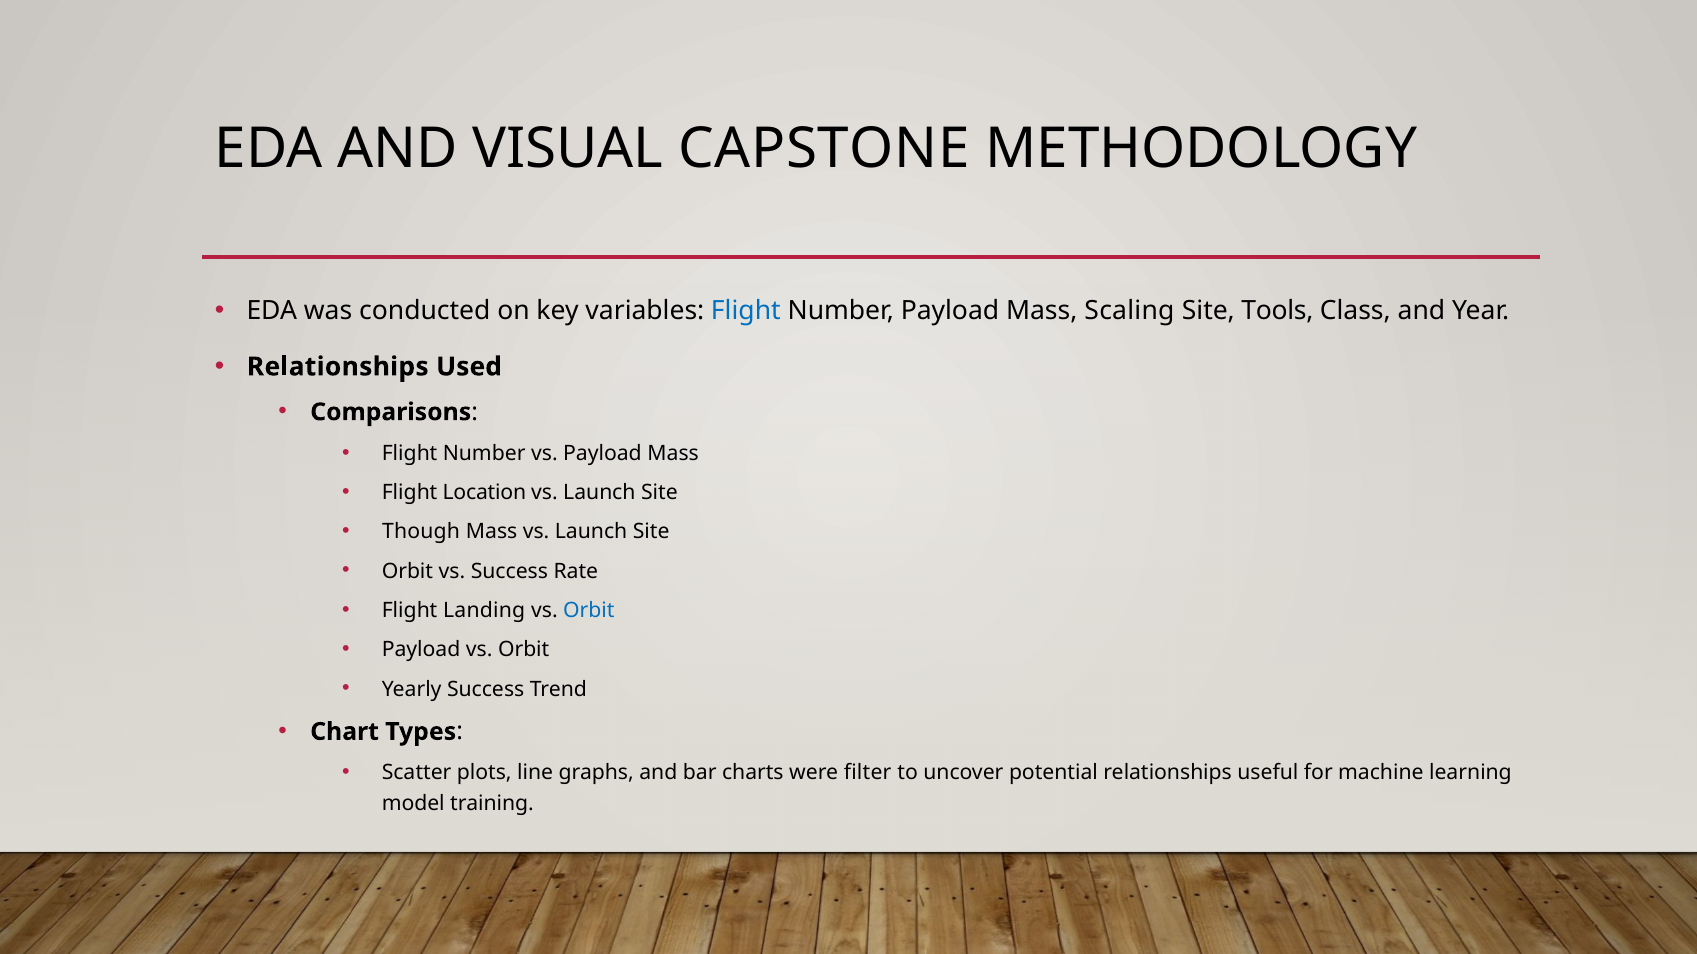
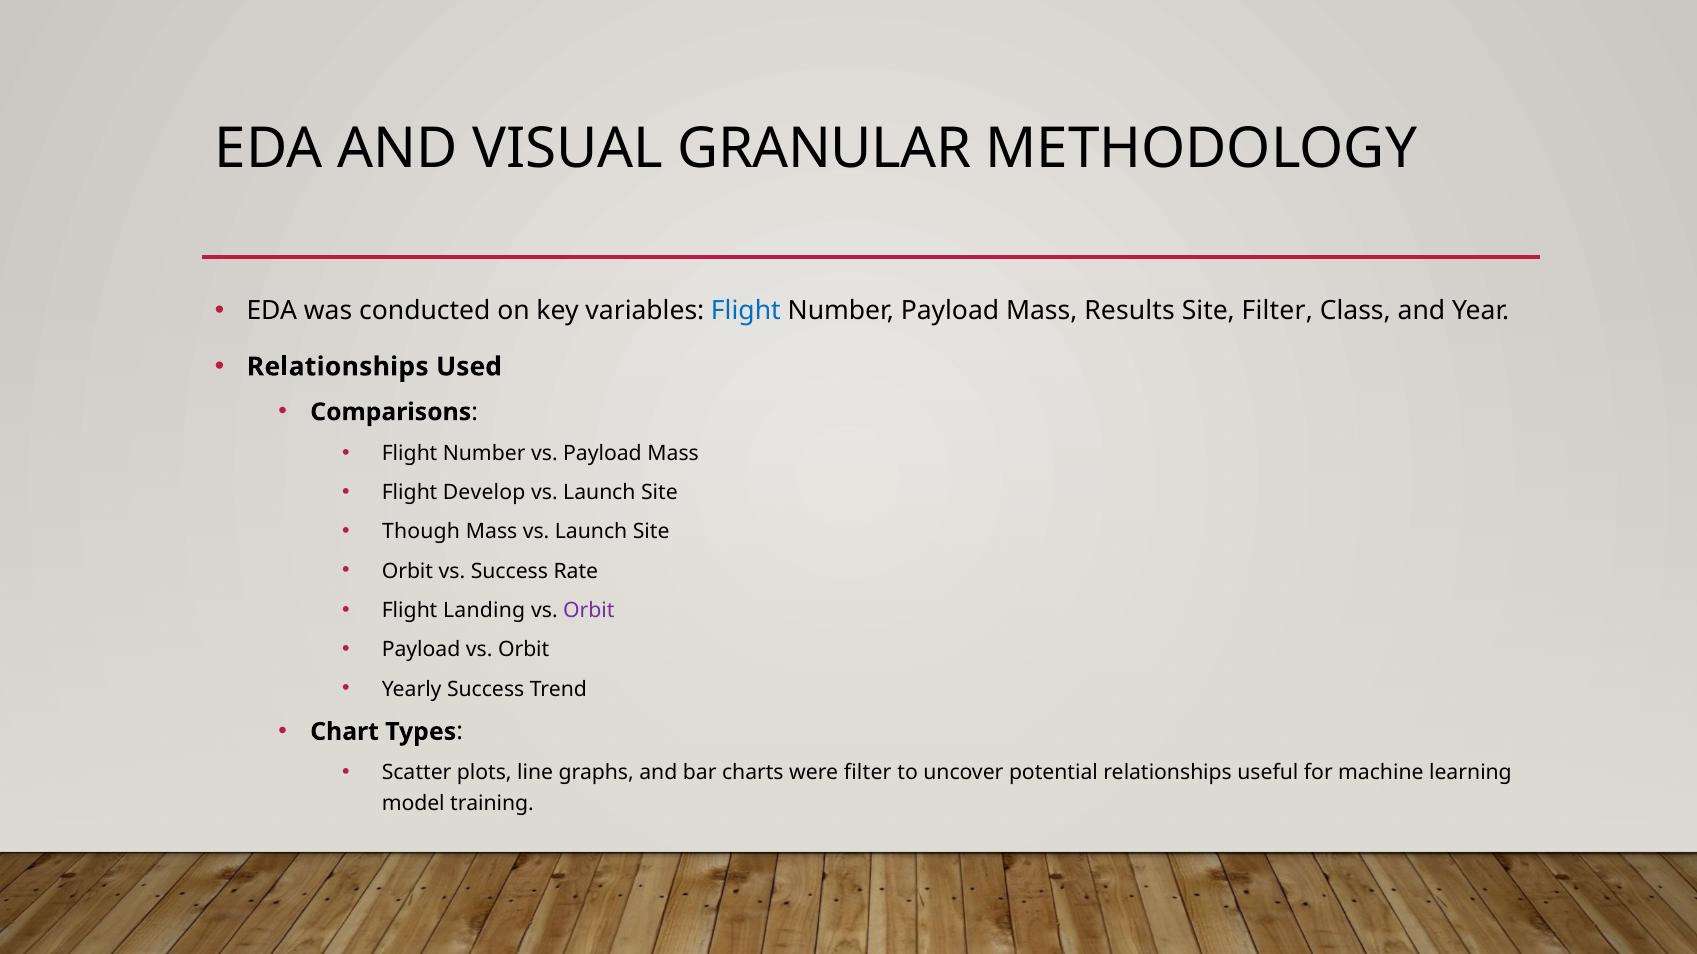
CAPSTONE: CAPSTONE -> GRANULAR
Scaling: Scaling -> Results
Site Tools: Tools -> Filter
Location: Location -> Develop
Orbit at (589, 611) colour: blue -> purple
